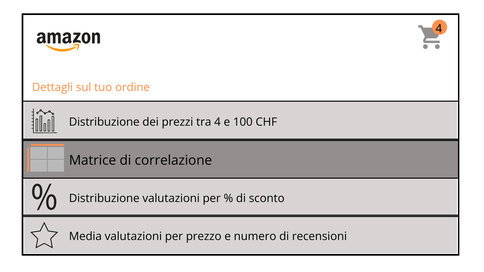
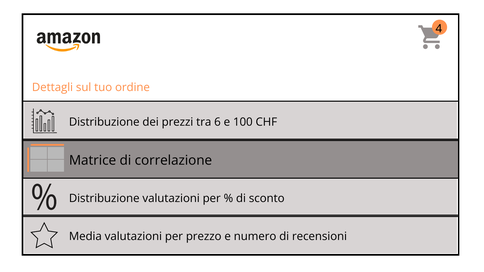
tra 4: 4 -> 6
